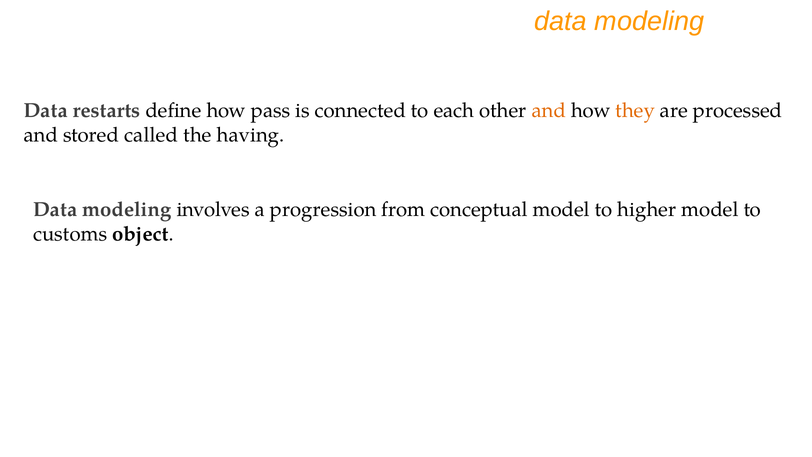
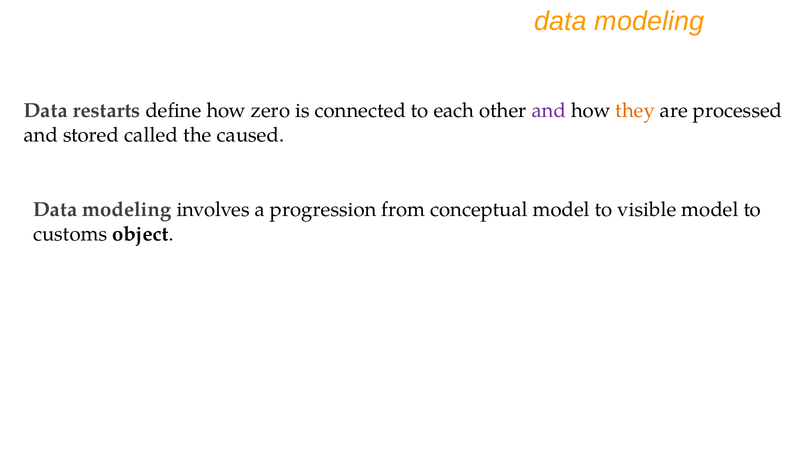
pass: pass -> zero
and at (549, 111) colour: orange -> purple
having: having -> caused
higher: higher -> visible
